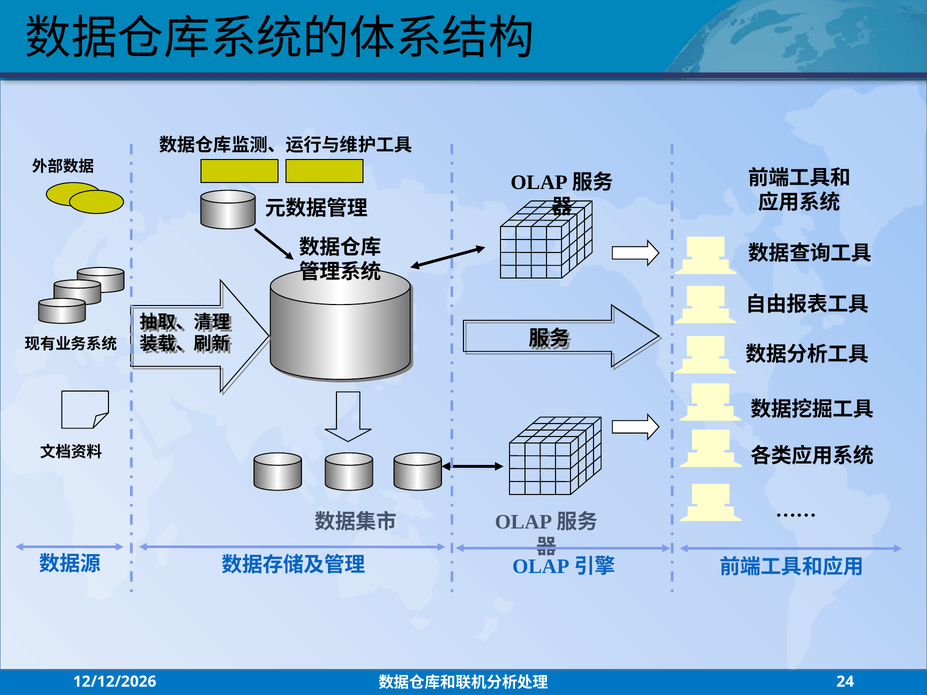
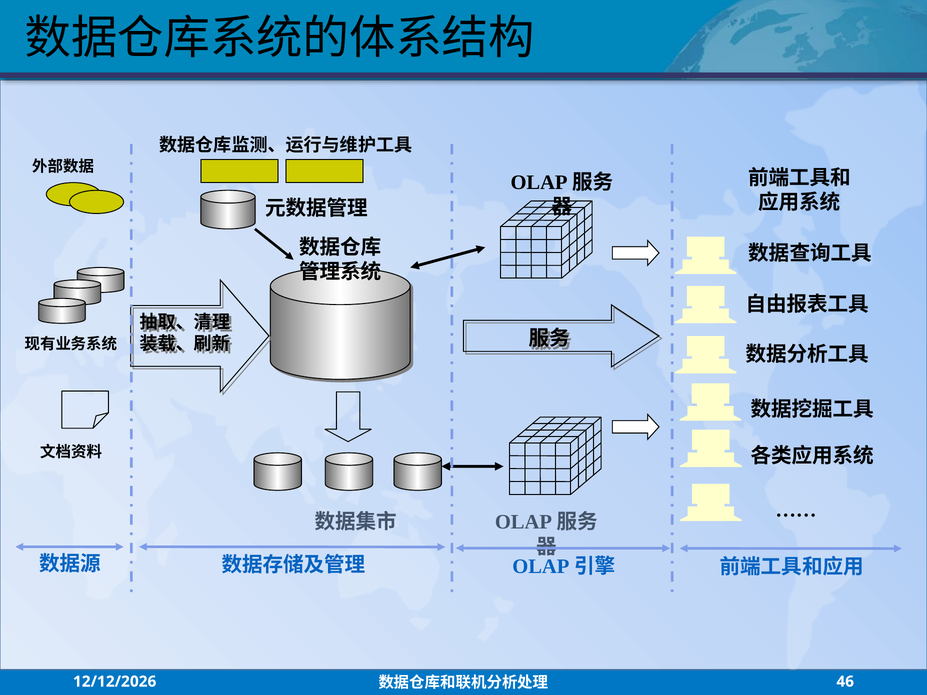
24: 24 -> 46
